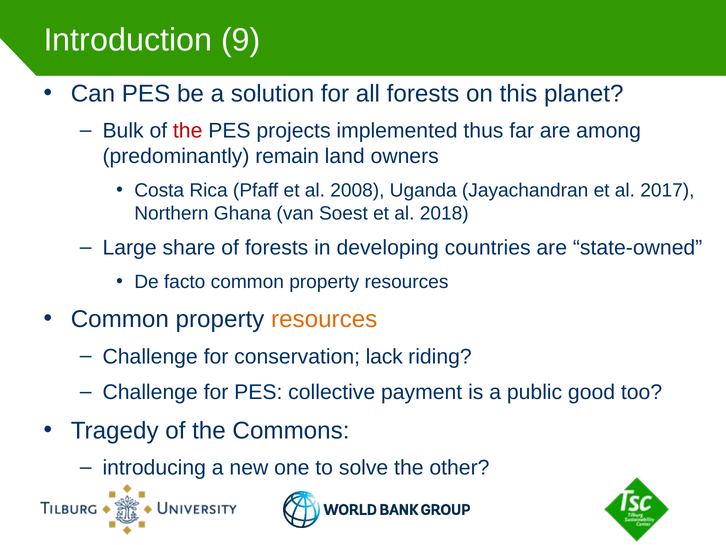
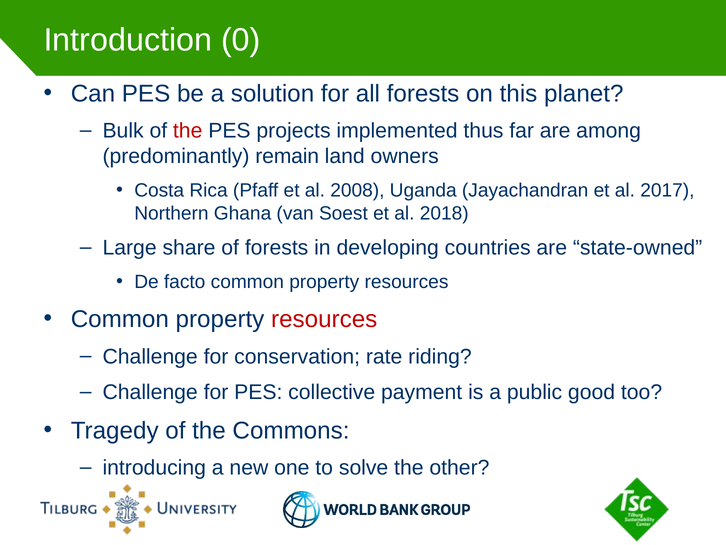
9: 9 -> 0
resources at (324, 319) colour: orange -> red
lack: lack -> rate
